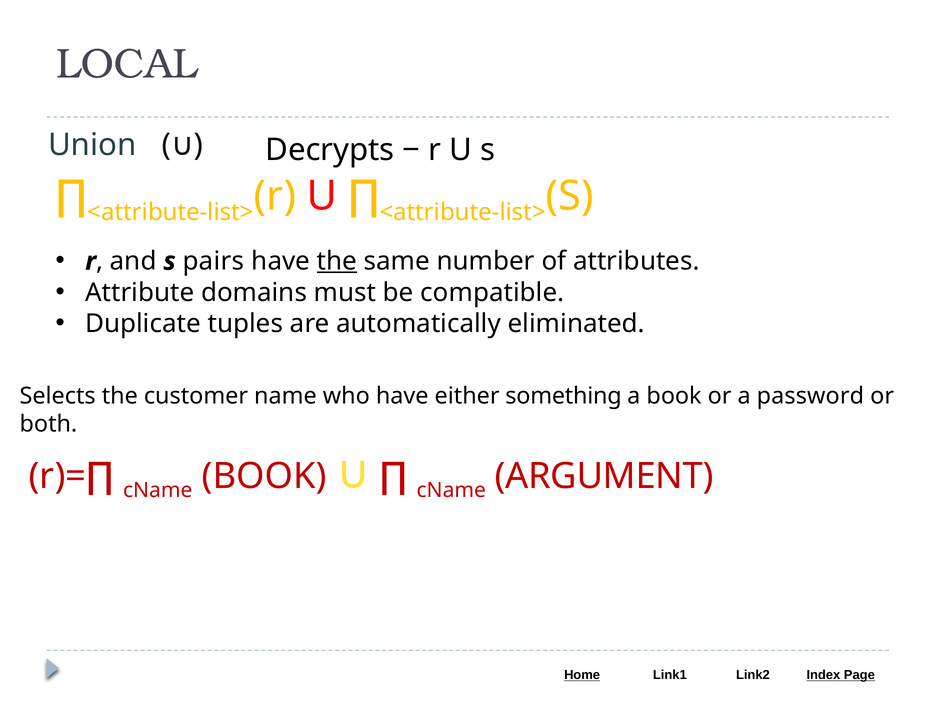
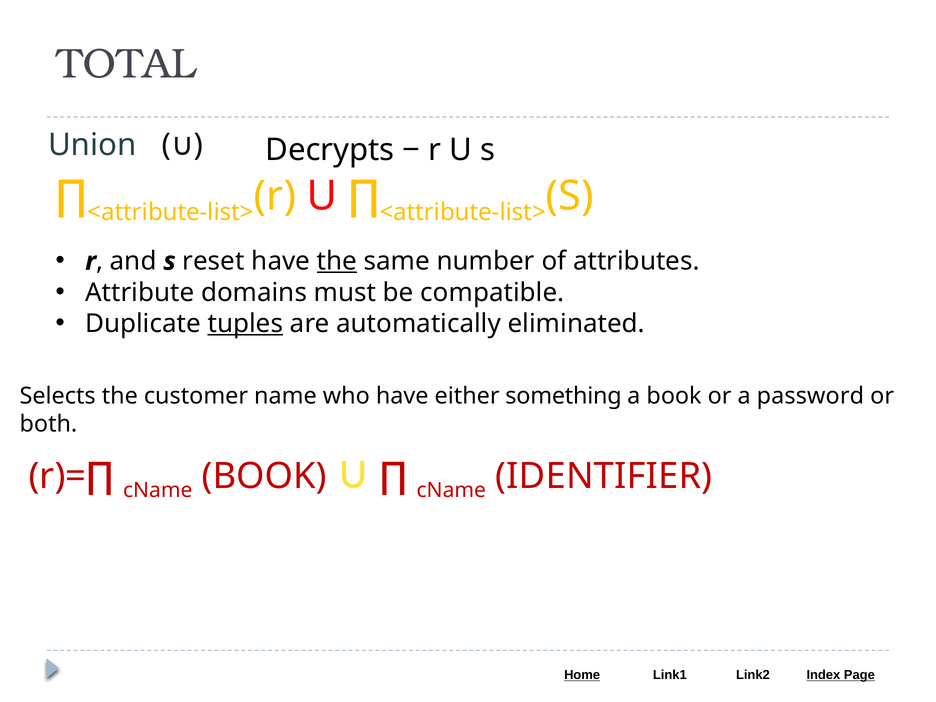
LOCAL: LOCAL -> TOTAL
pairs: pairs -> reset
tuples underline: none -> present
ARGUMENT: ARGUMENT -> IDENTIFIER
